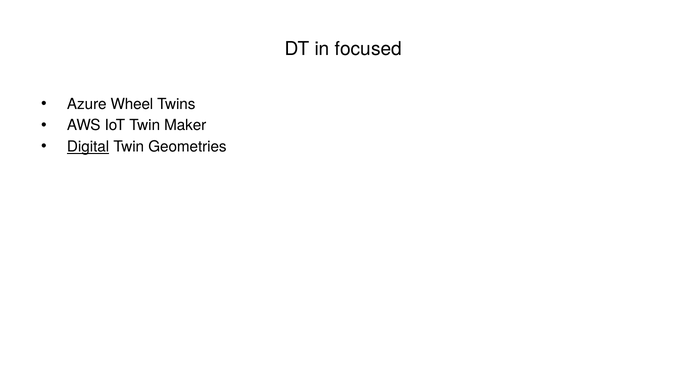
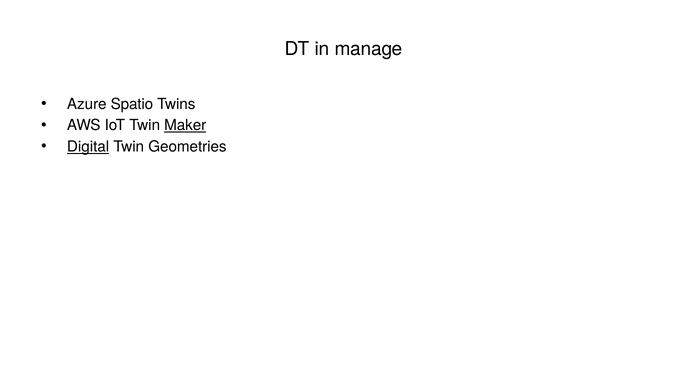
focused: focused -> manage
Wheel: Wheel -> Spatio
Maker underline: none -> present
